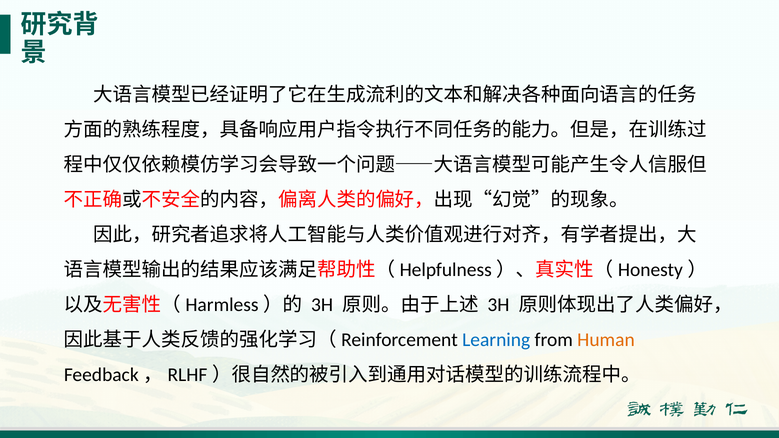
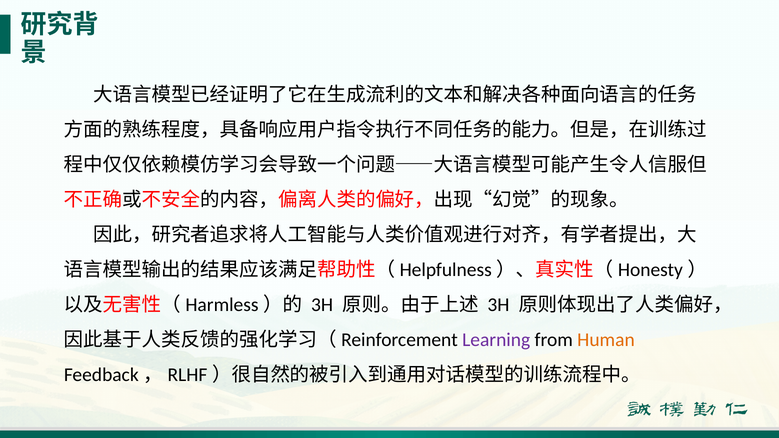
Learning colour: blue -> purple
